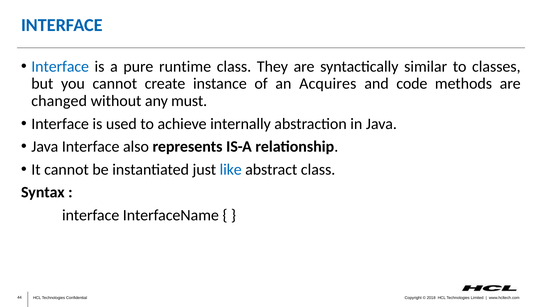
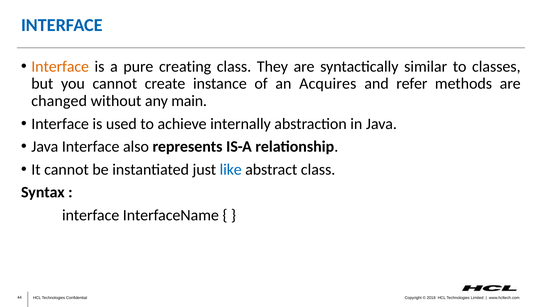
Interface at (60, 67) colour: blue -> orange
runtime: runtime -> creating
code: code -> refer
must: must -> main
